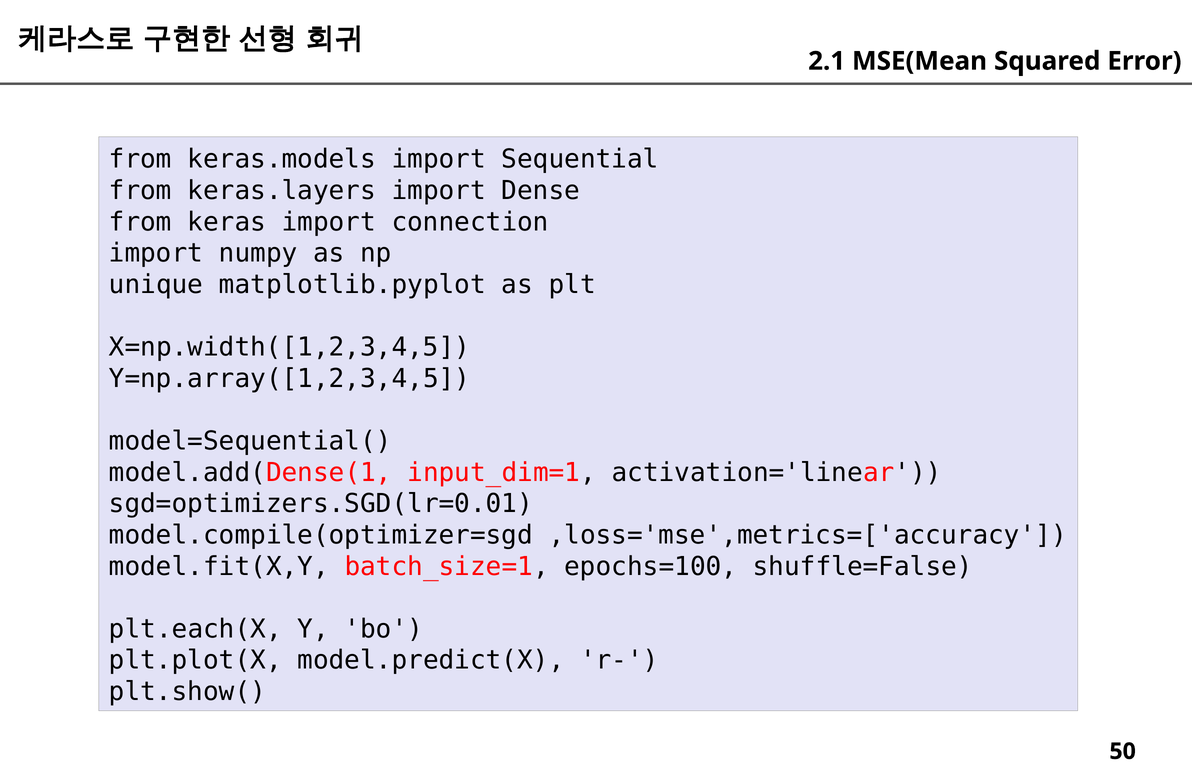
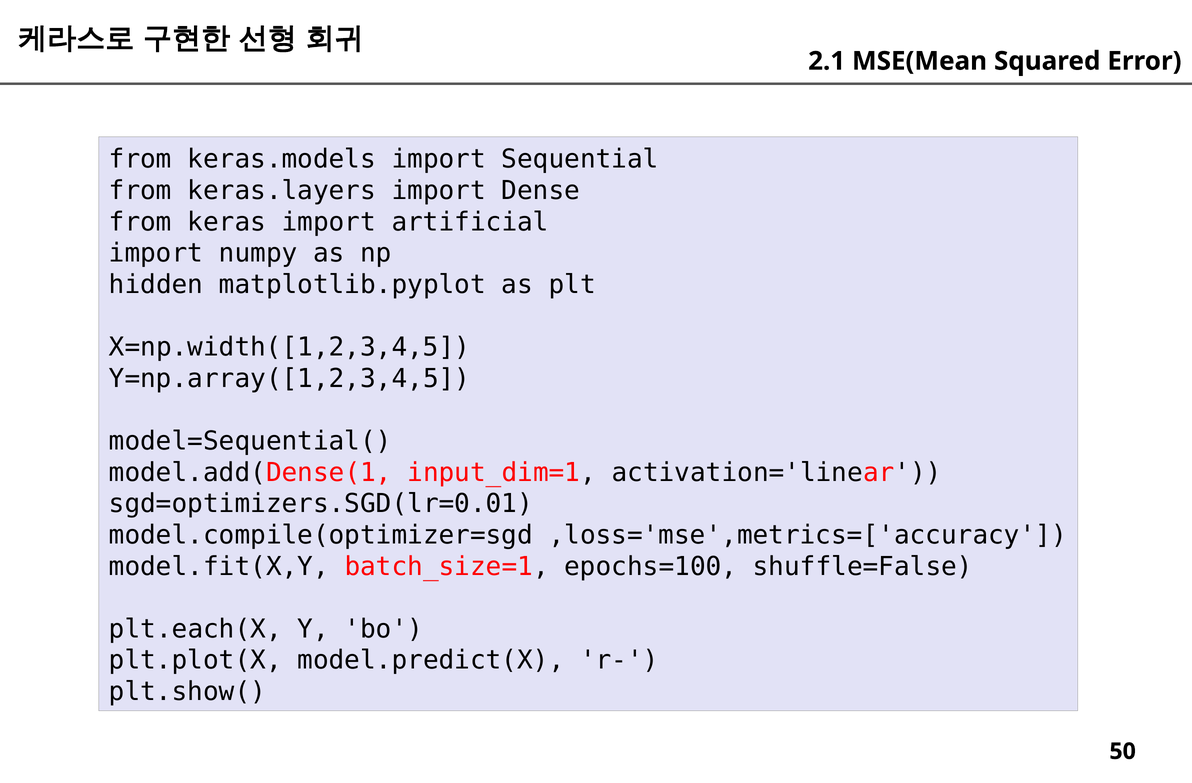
connection: connection -> artificial
unique: unique -> hidden
